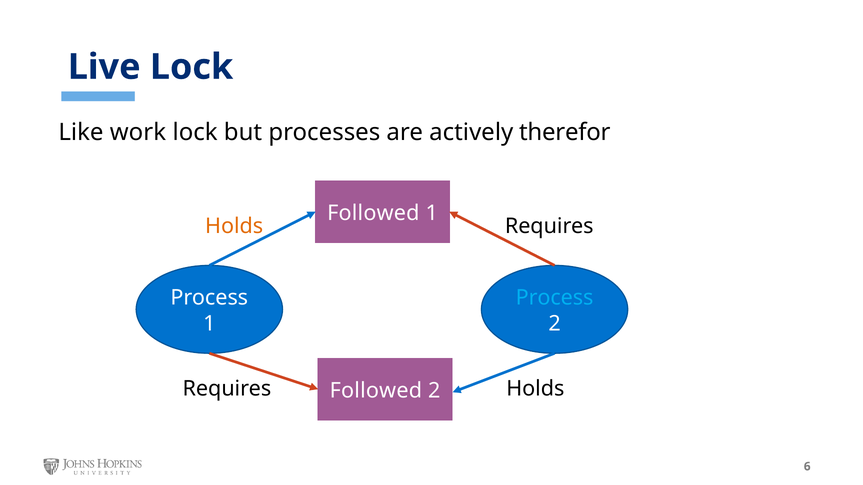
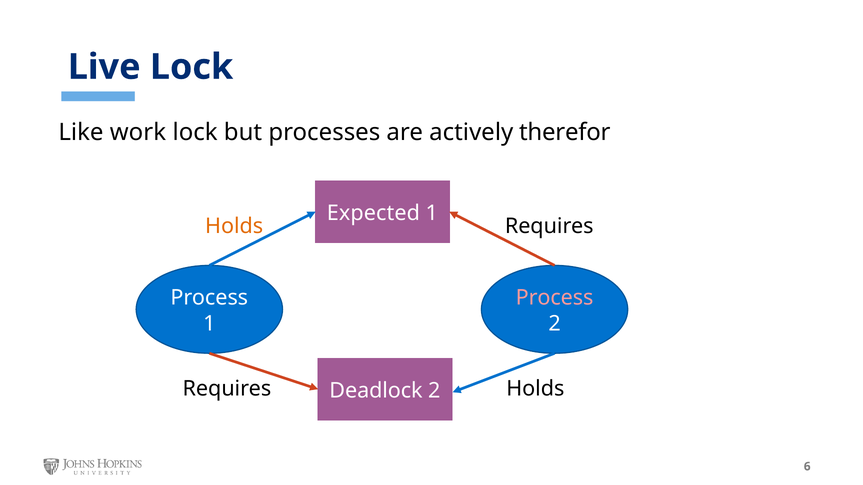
Followed at (373, 213): Followed -> Expected
Process at (555, 298) colour: light blue -> pink
Followed at (376, 391): Followed -> Deadlock
